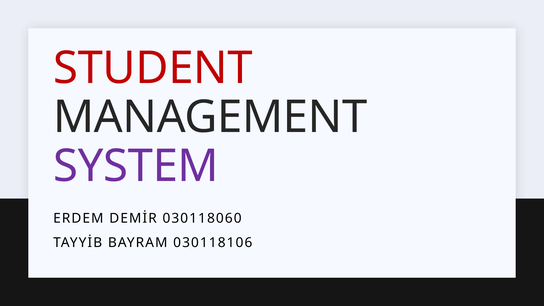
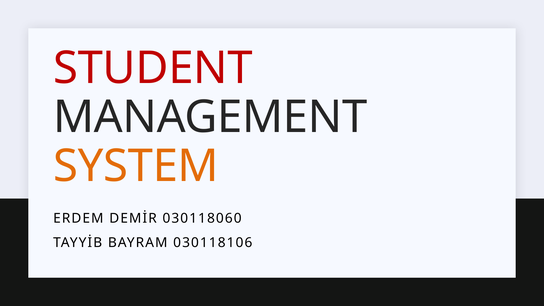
SYSTEM colour: purple -> orange
